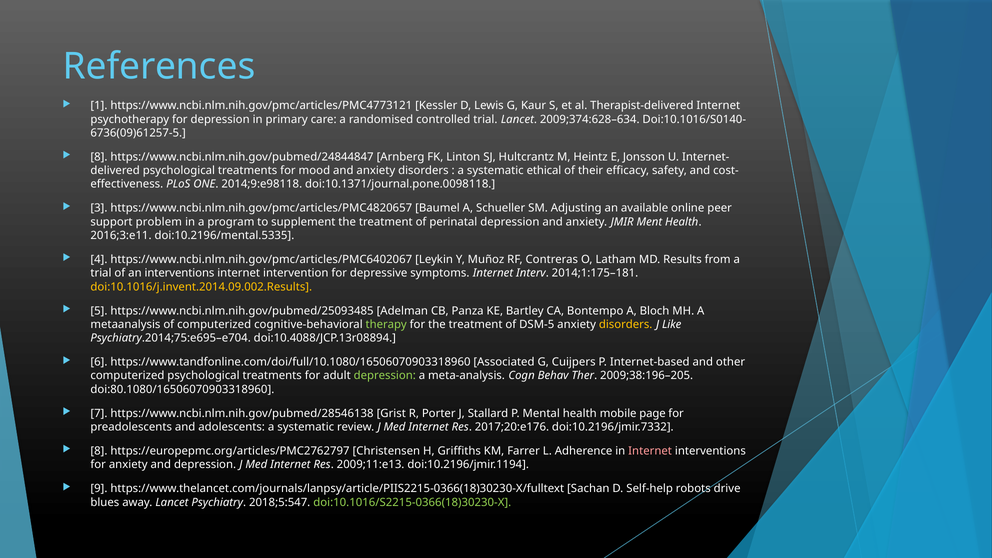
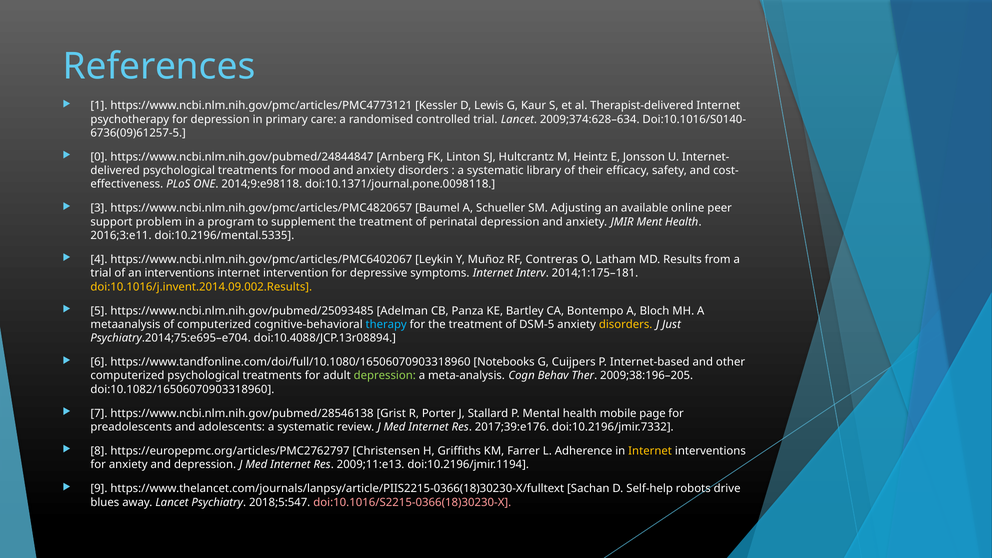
8 at (99, 157): 8 -> 0
ethical: ethical -> library
therapy colour: light green -> light blue
Like: Like -> Just
Associated: Associated -> Notebooks
doi:80.1080/16506070903318960: doi:80.1080/16506070903318960 -> doi:10.1082/16506070903318960
2017;20:e176: 2017;20:e176 -> 2017;39:e176
Internet at (650, 451) colour: pink -> yellow
doi:10.1016/S2215-0366(18)30230-X colour: light green -> pink
